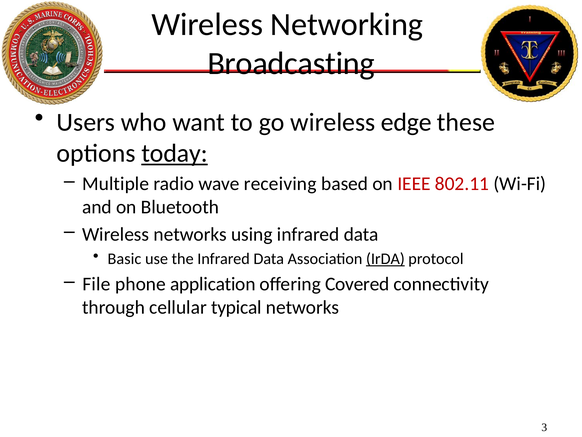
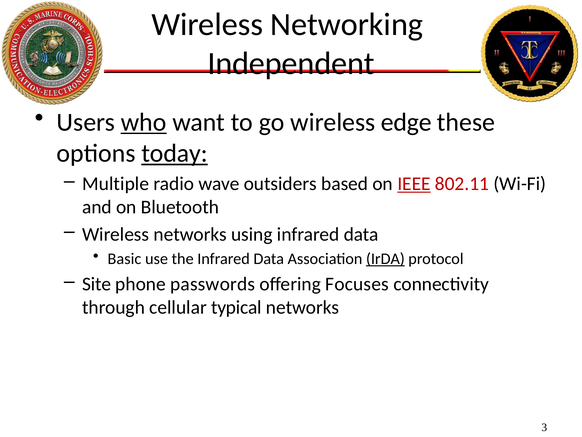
Broadcasting: Broadcasting -> Independent
who underline: none -> present
receiving: receiving -> outsiders
IEEE underline: none -> present
File: File -> Site
application: application -> passwords
Covered: Covered -> Focuses
